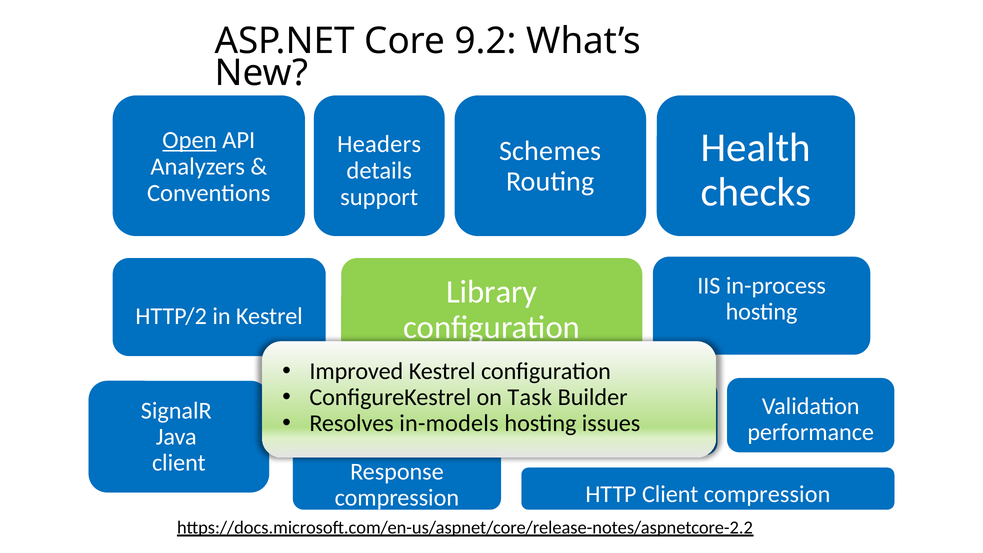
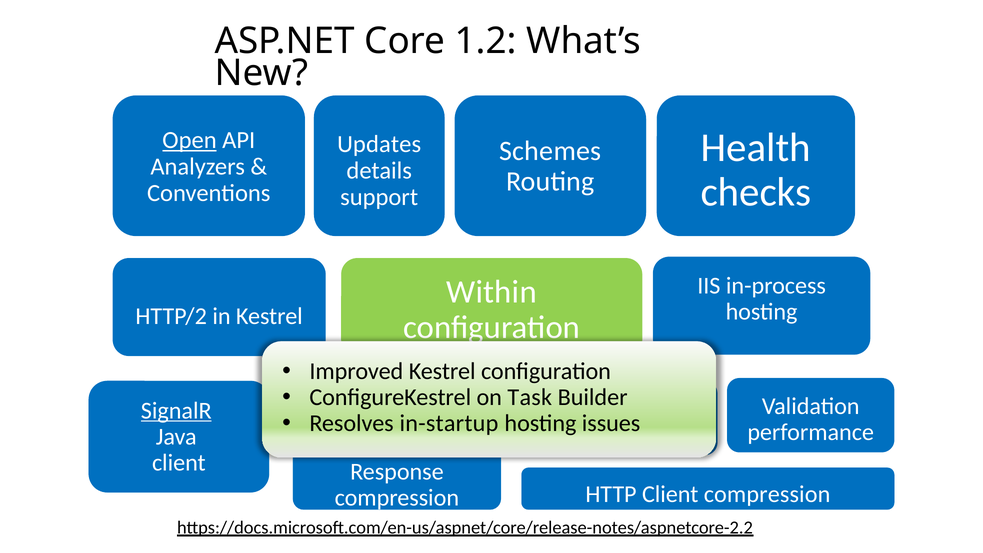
9.2: 9.2 -> 1.2
Headers: Headers -> Updates
Library: Library -> Within
SignalR underline: none -> present
in-models: in-models -> in-startup
